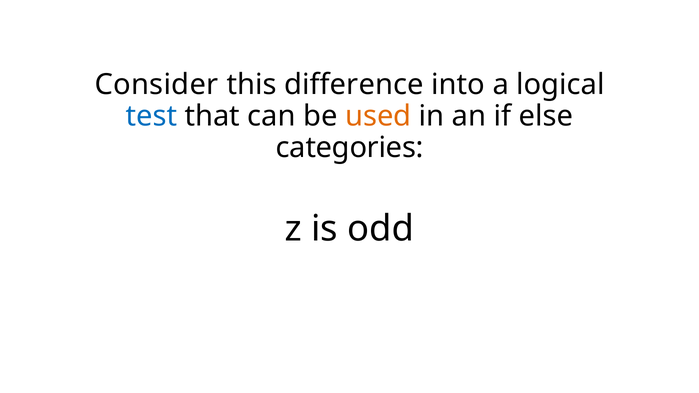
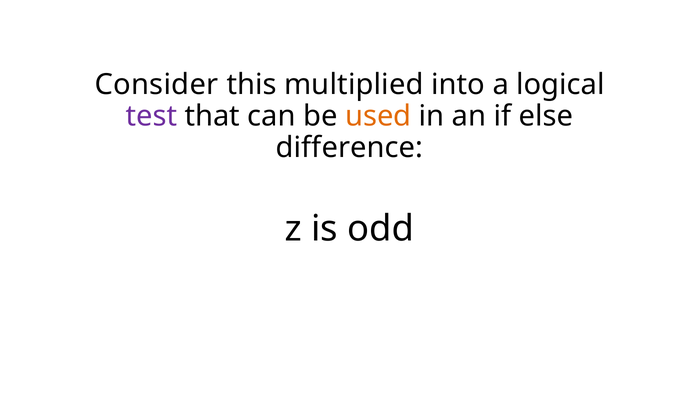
difference: difference -> multiplied
test colour: blue -> purple
categories: categories -> difference
